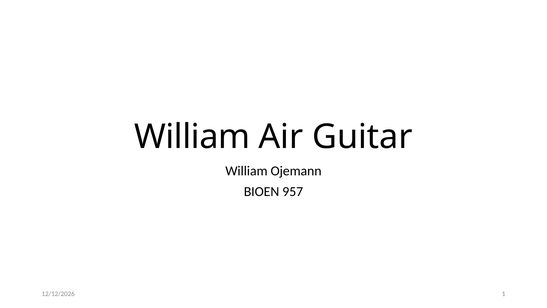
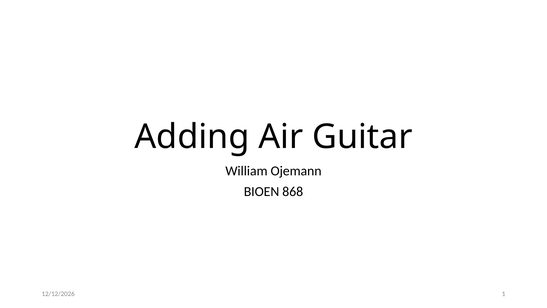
William at (192, 137): William -> Adding
957: 957 -> 868
